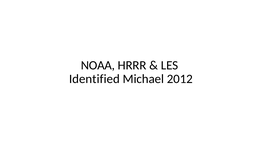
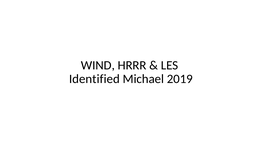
NOAA: NOAA -> WIND
2012: 2012 -> 2019
